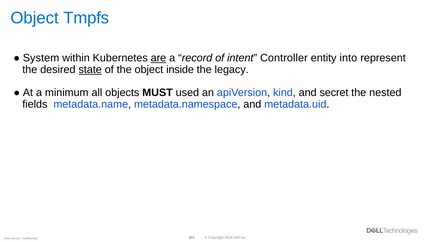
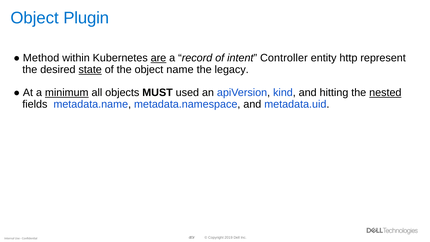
Tmpfs: Tmpfs -> Plugin
System: System -> Method
into: into -> http
inside: inside -> name
minimum underline: none -> present
secret: secret -> hitting
nested underline: none -> present
